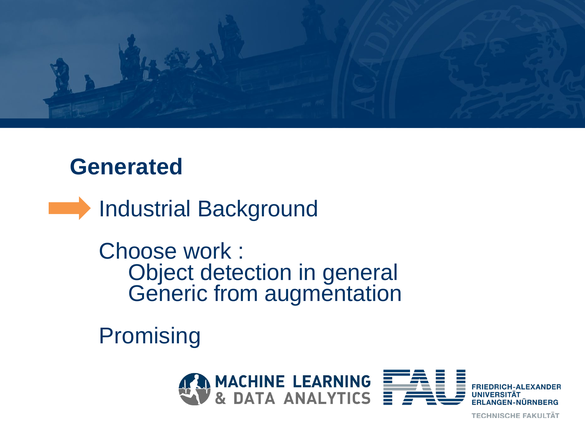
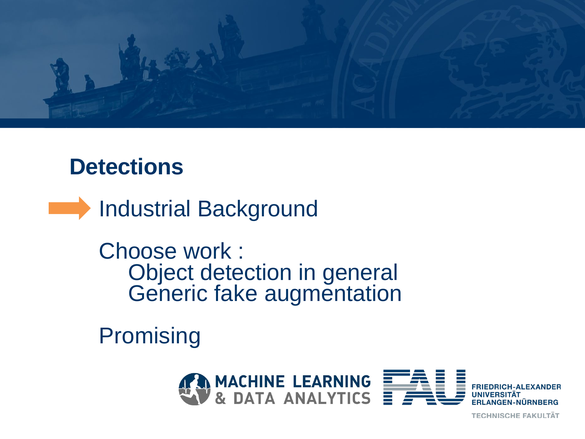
Generated: Generated -> Detections
from: from -> fake
